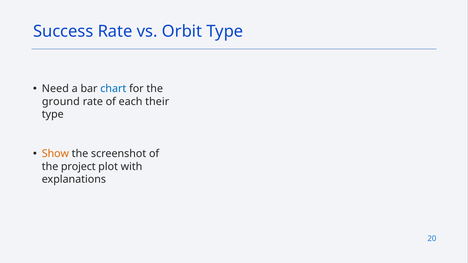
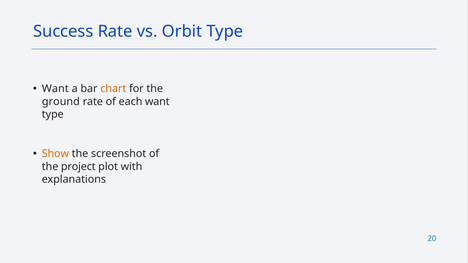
Need at (55, 89): Need -> Want
chart colour: blue -> orange
each their: their -> want
